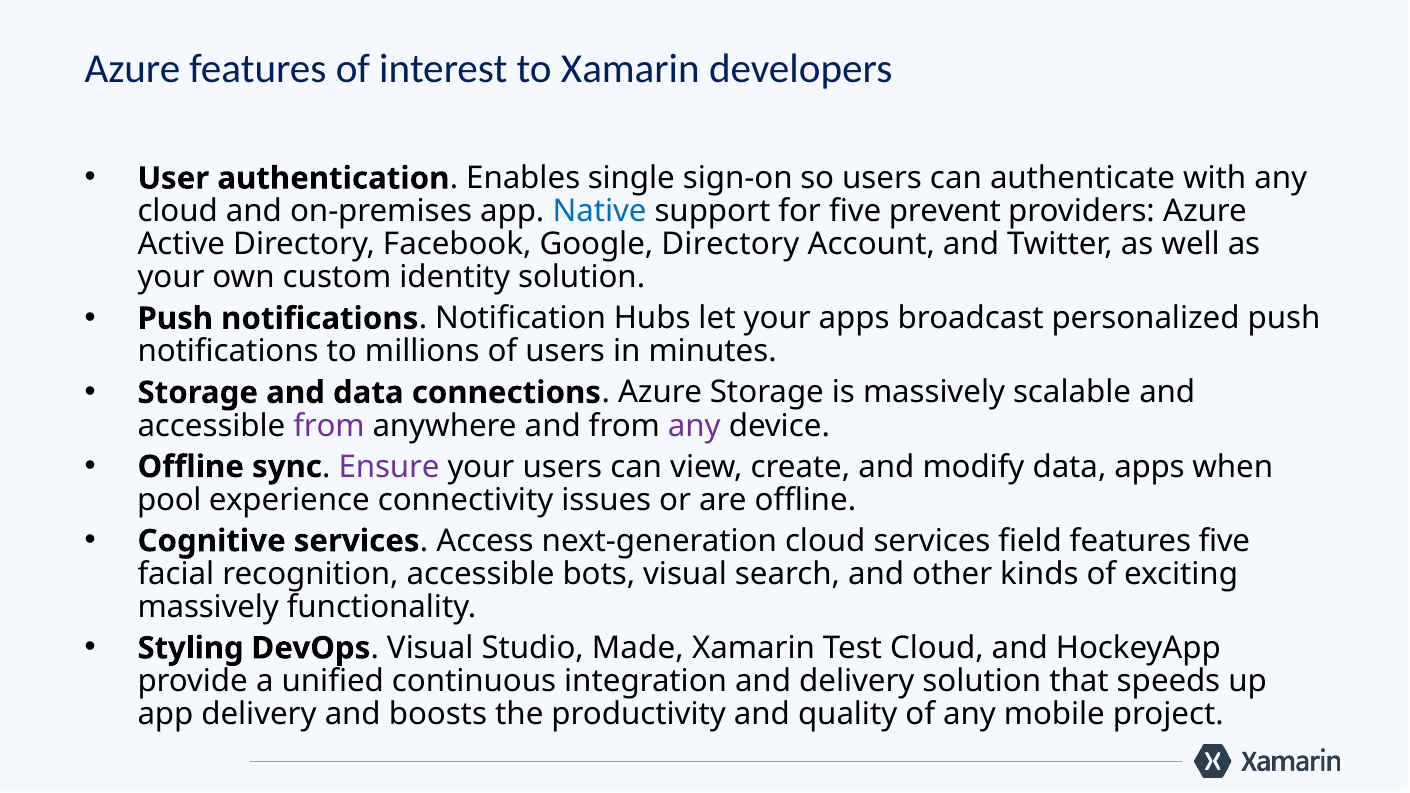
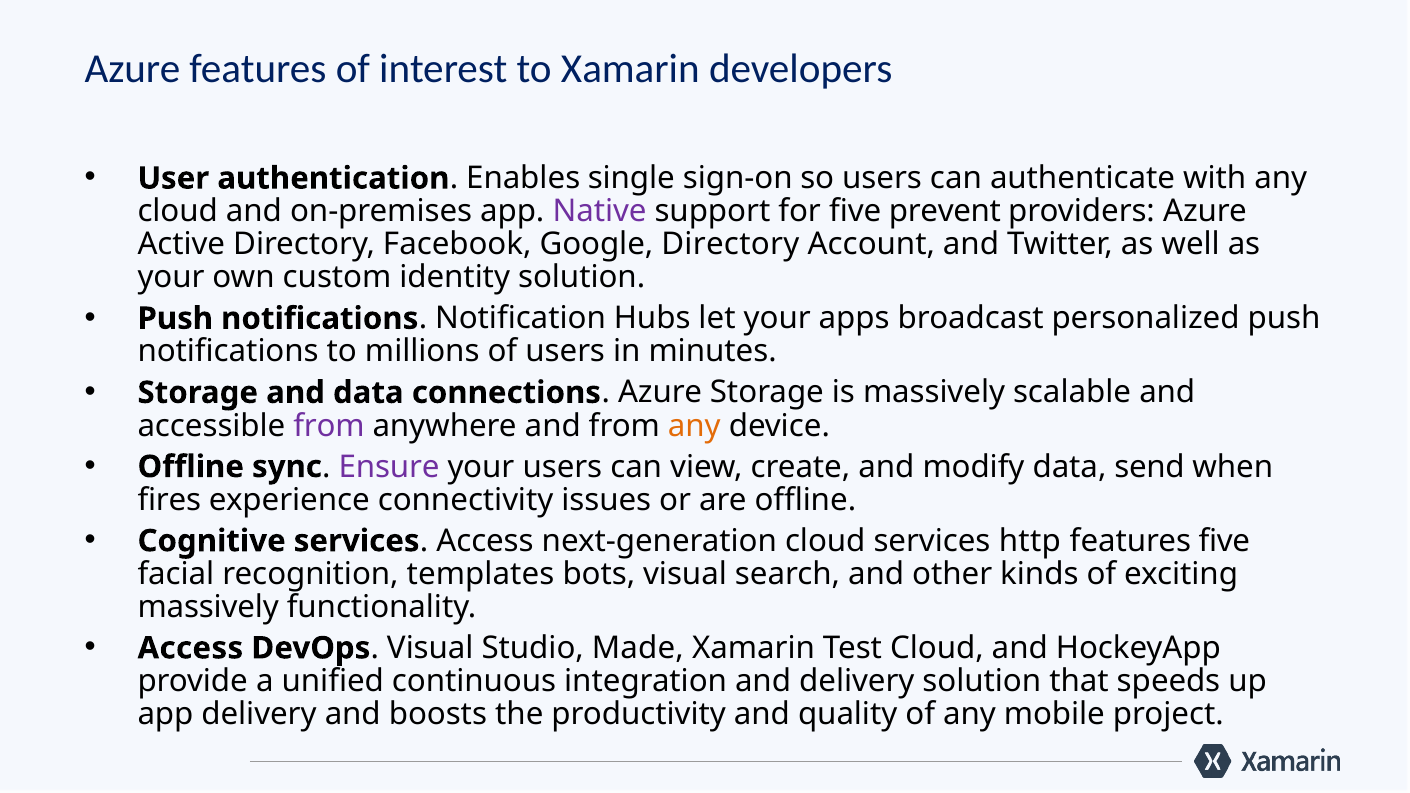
Native colour: blue -> purple
any at (694, 426) colour: purple -> orange
data apps: apps -> send
pool: pool -> fires
field: field -> http
recognition accessible: accessible -> templates
Styling at (191, 648): Styling -> Access
